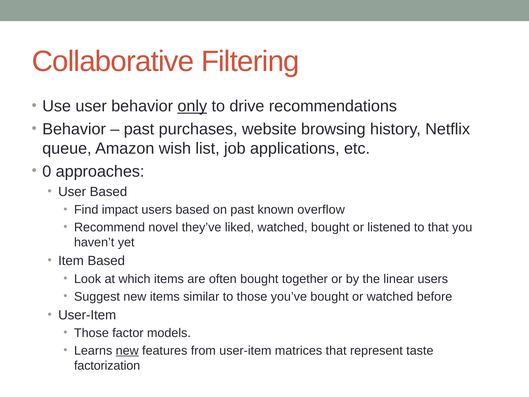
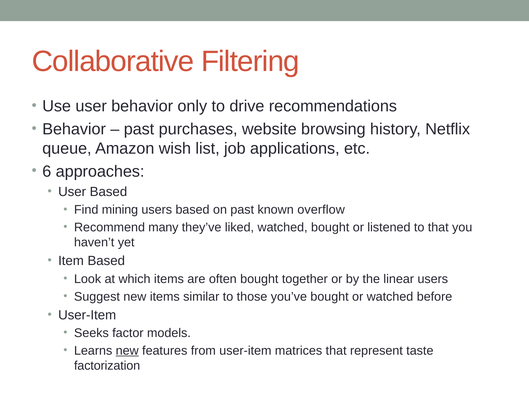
only underline: present -> none
0: 0 -> 6
impact: impact -> mining
novel: novel -> many
Those at (91, 333): Those -> Seeks
